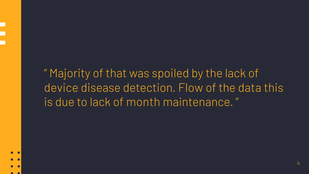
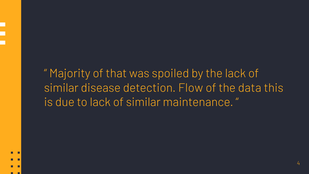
device at (61, 88): device -> similar
to lack of month: month -> similar
